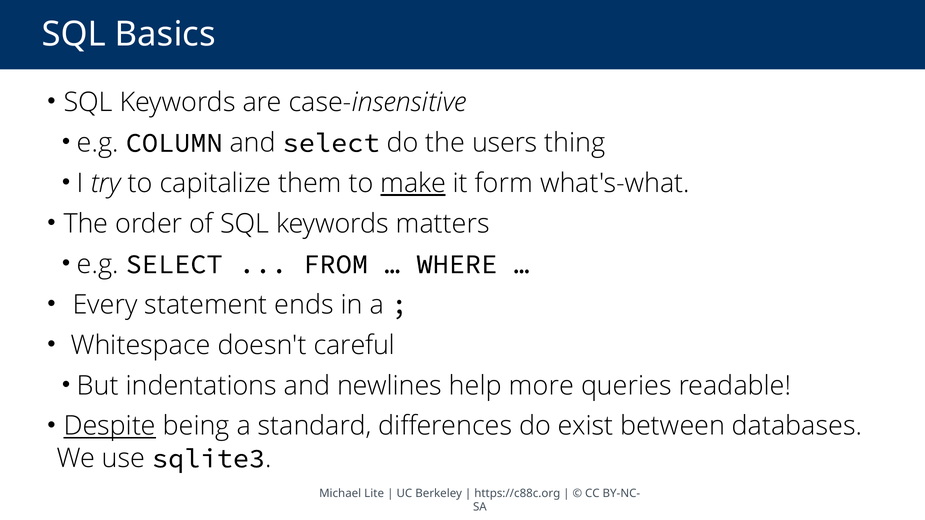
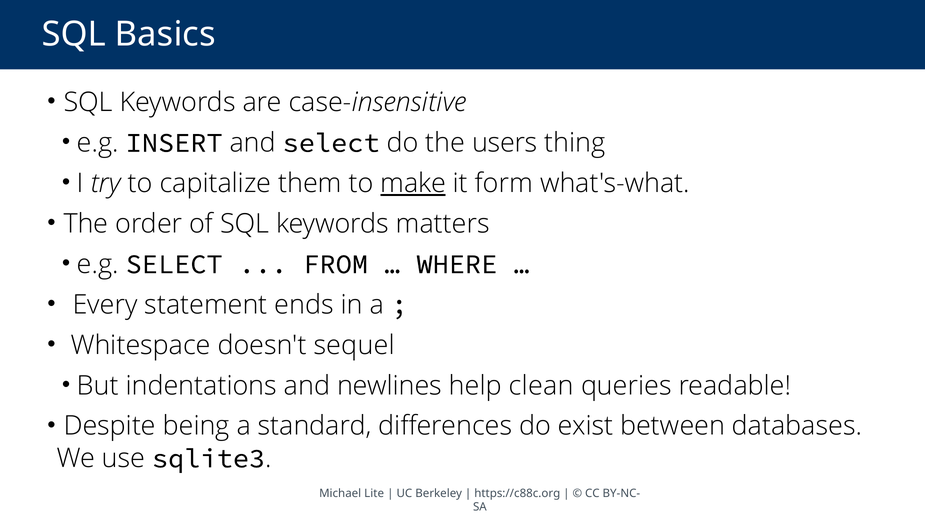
COLUMN: COLUMN -> INSERT
careful: careful -> sequel
more: more -> clean
Despite underline: present -> none
